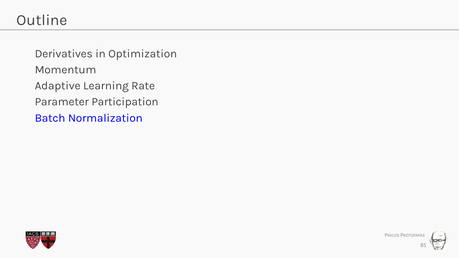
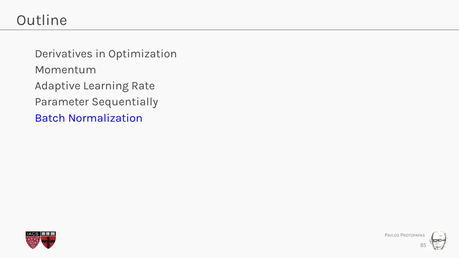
Participation: Participation -> Sequentially
